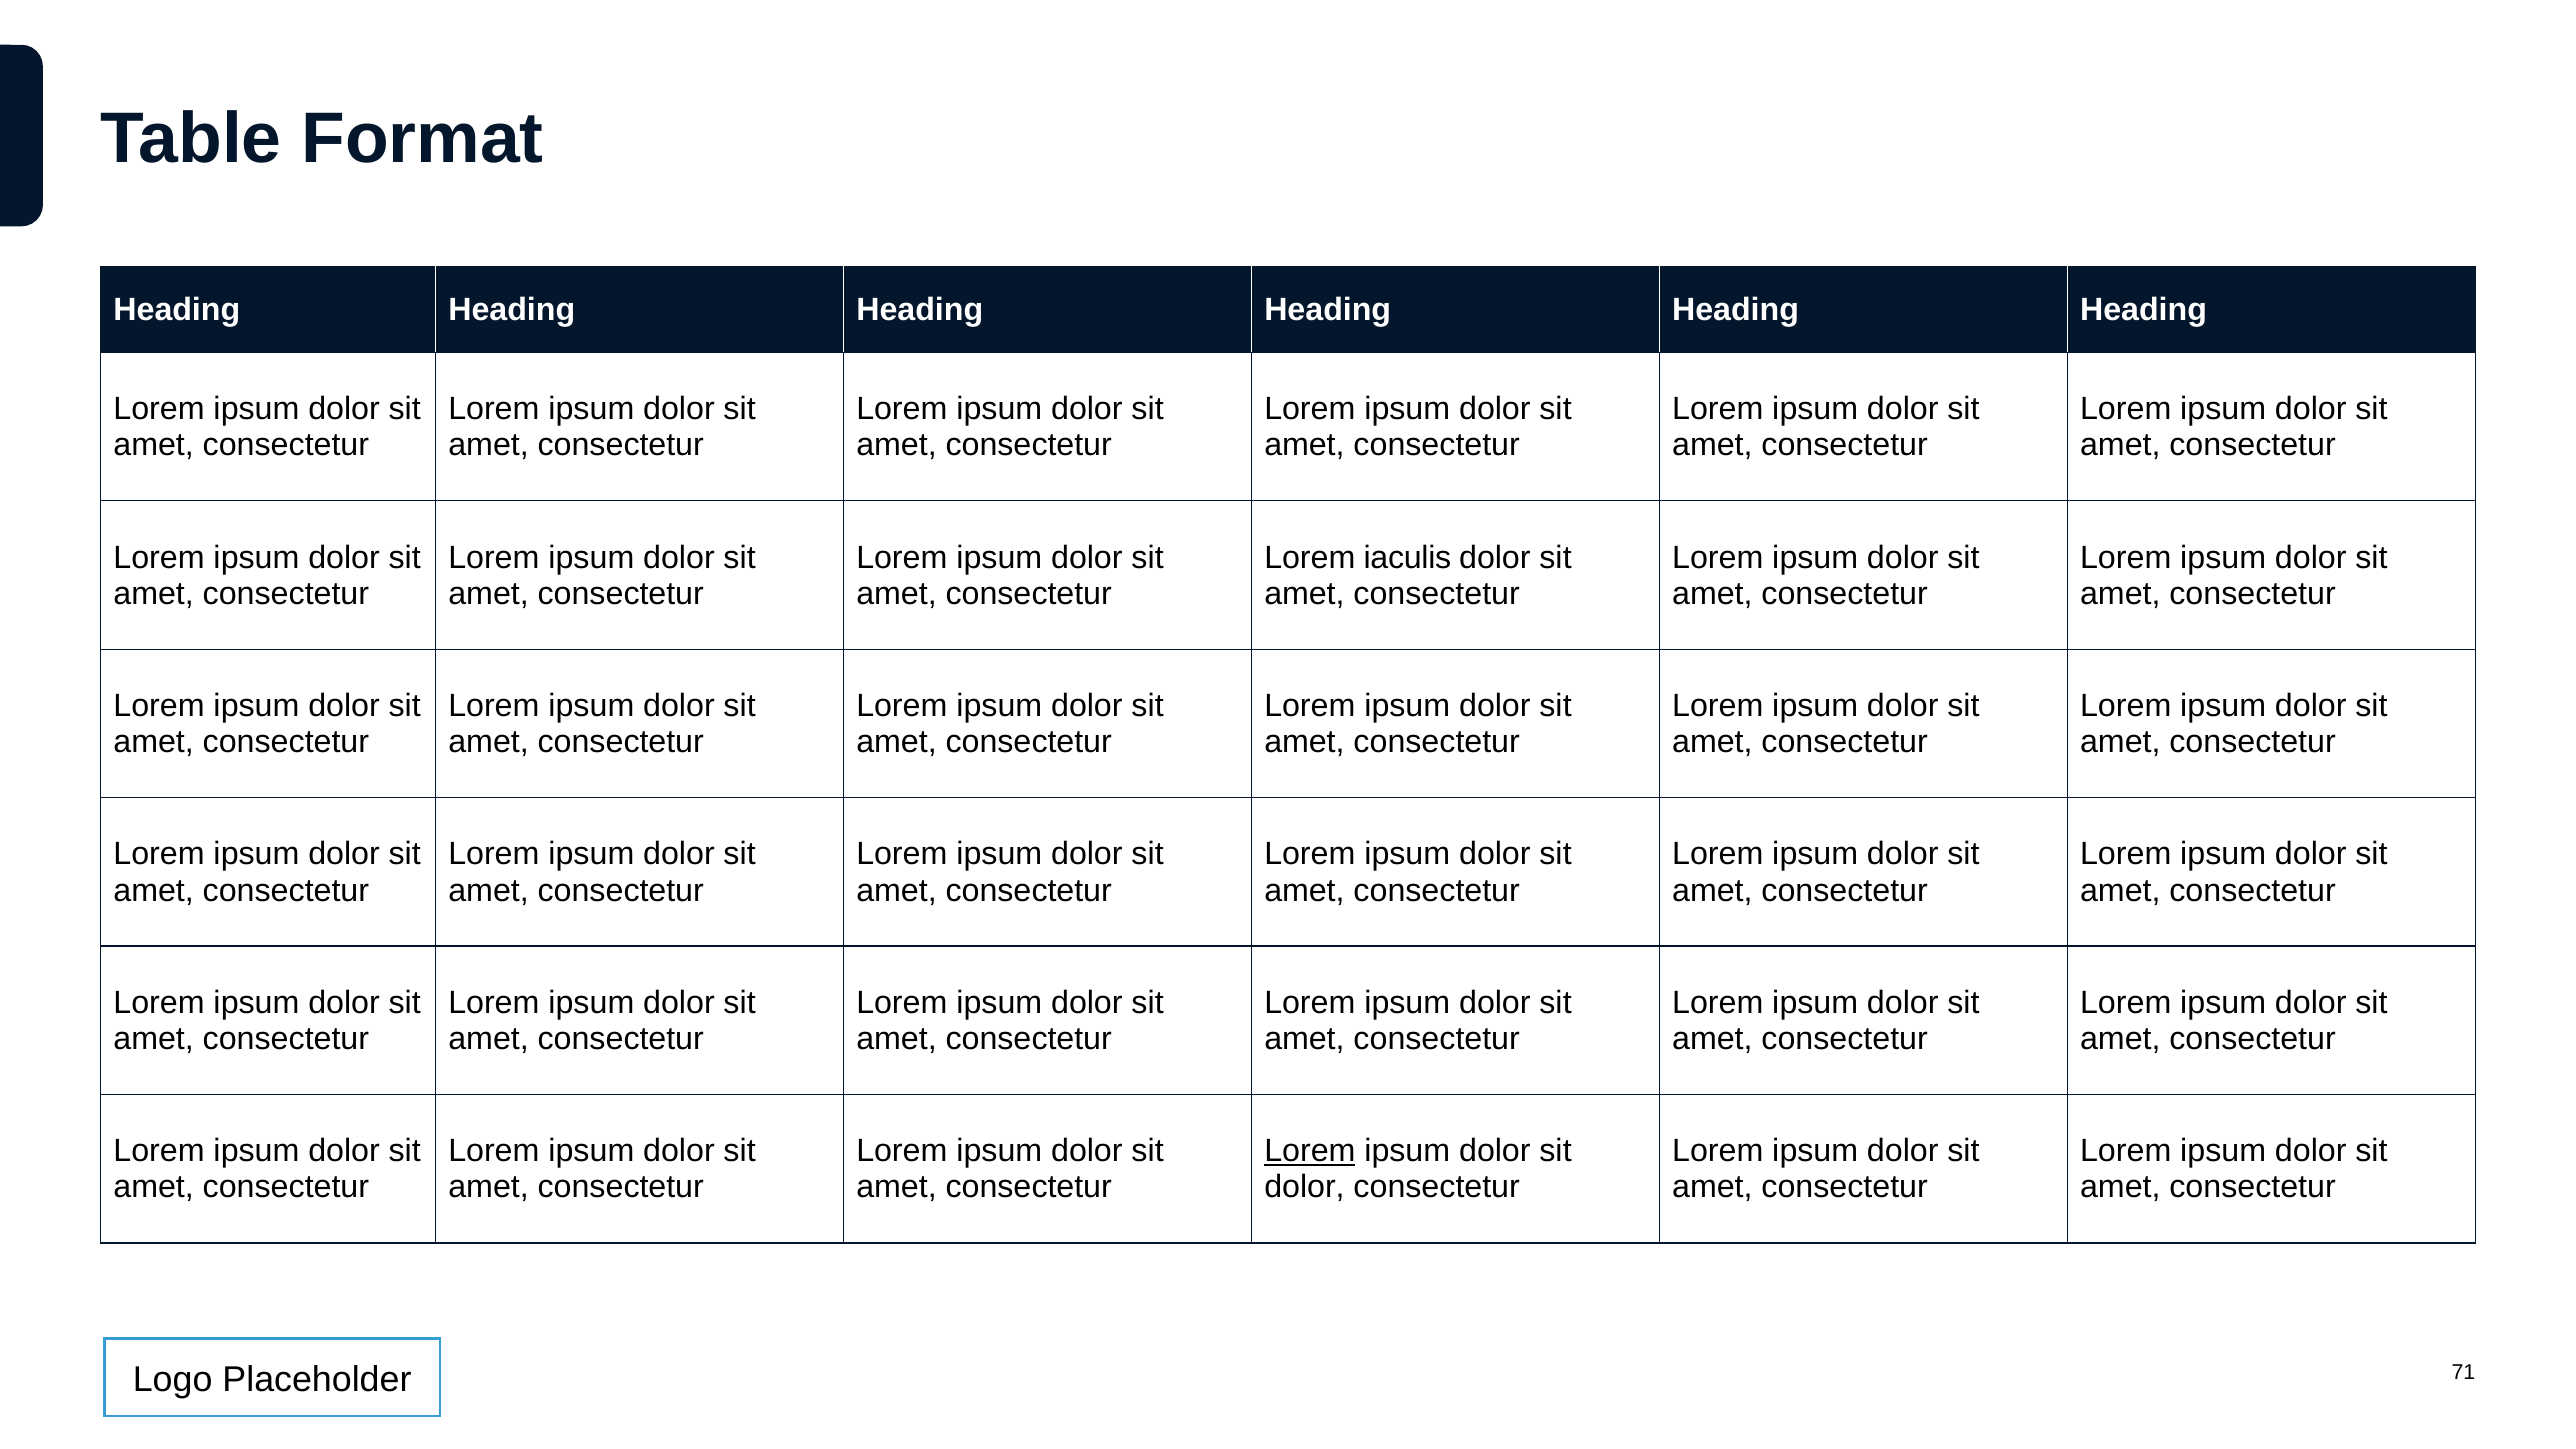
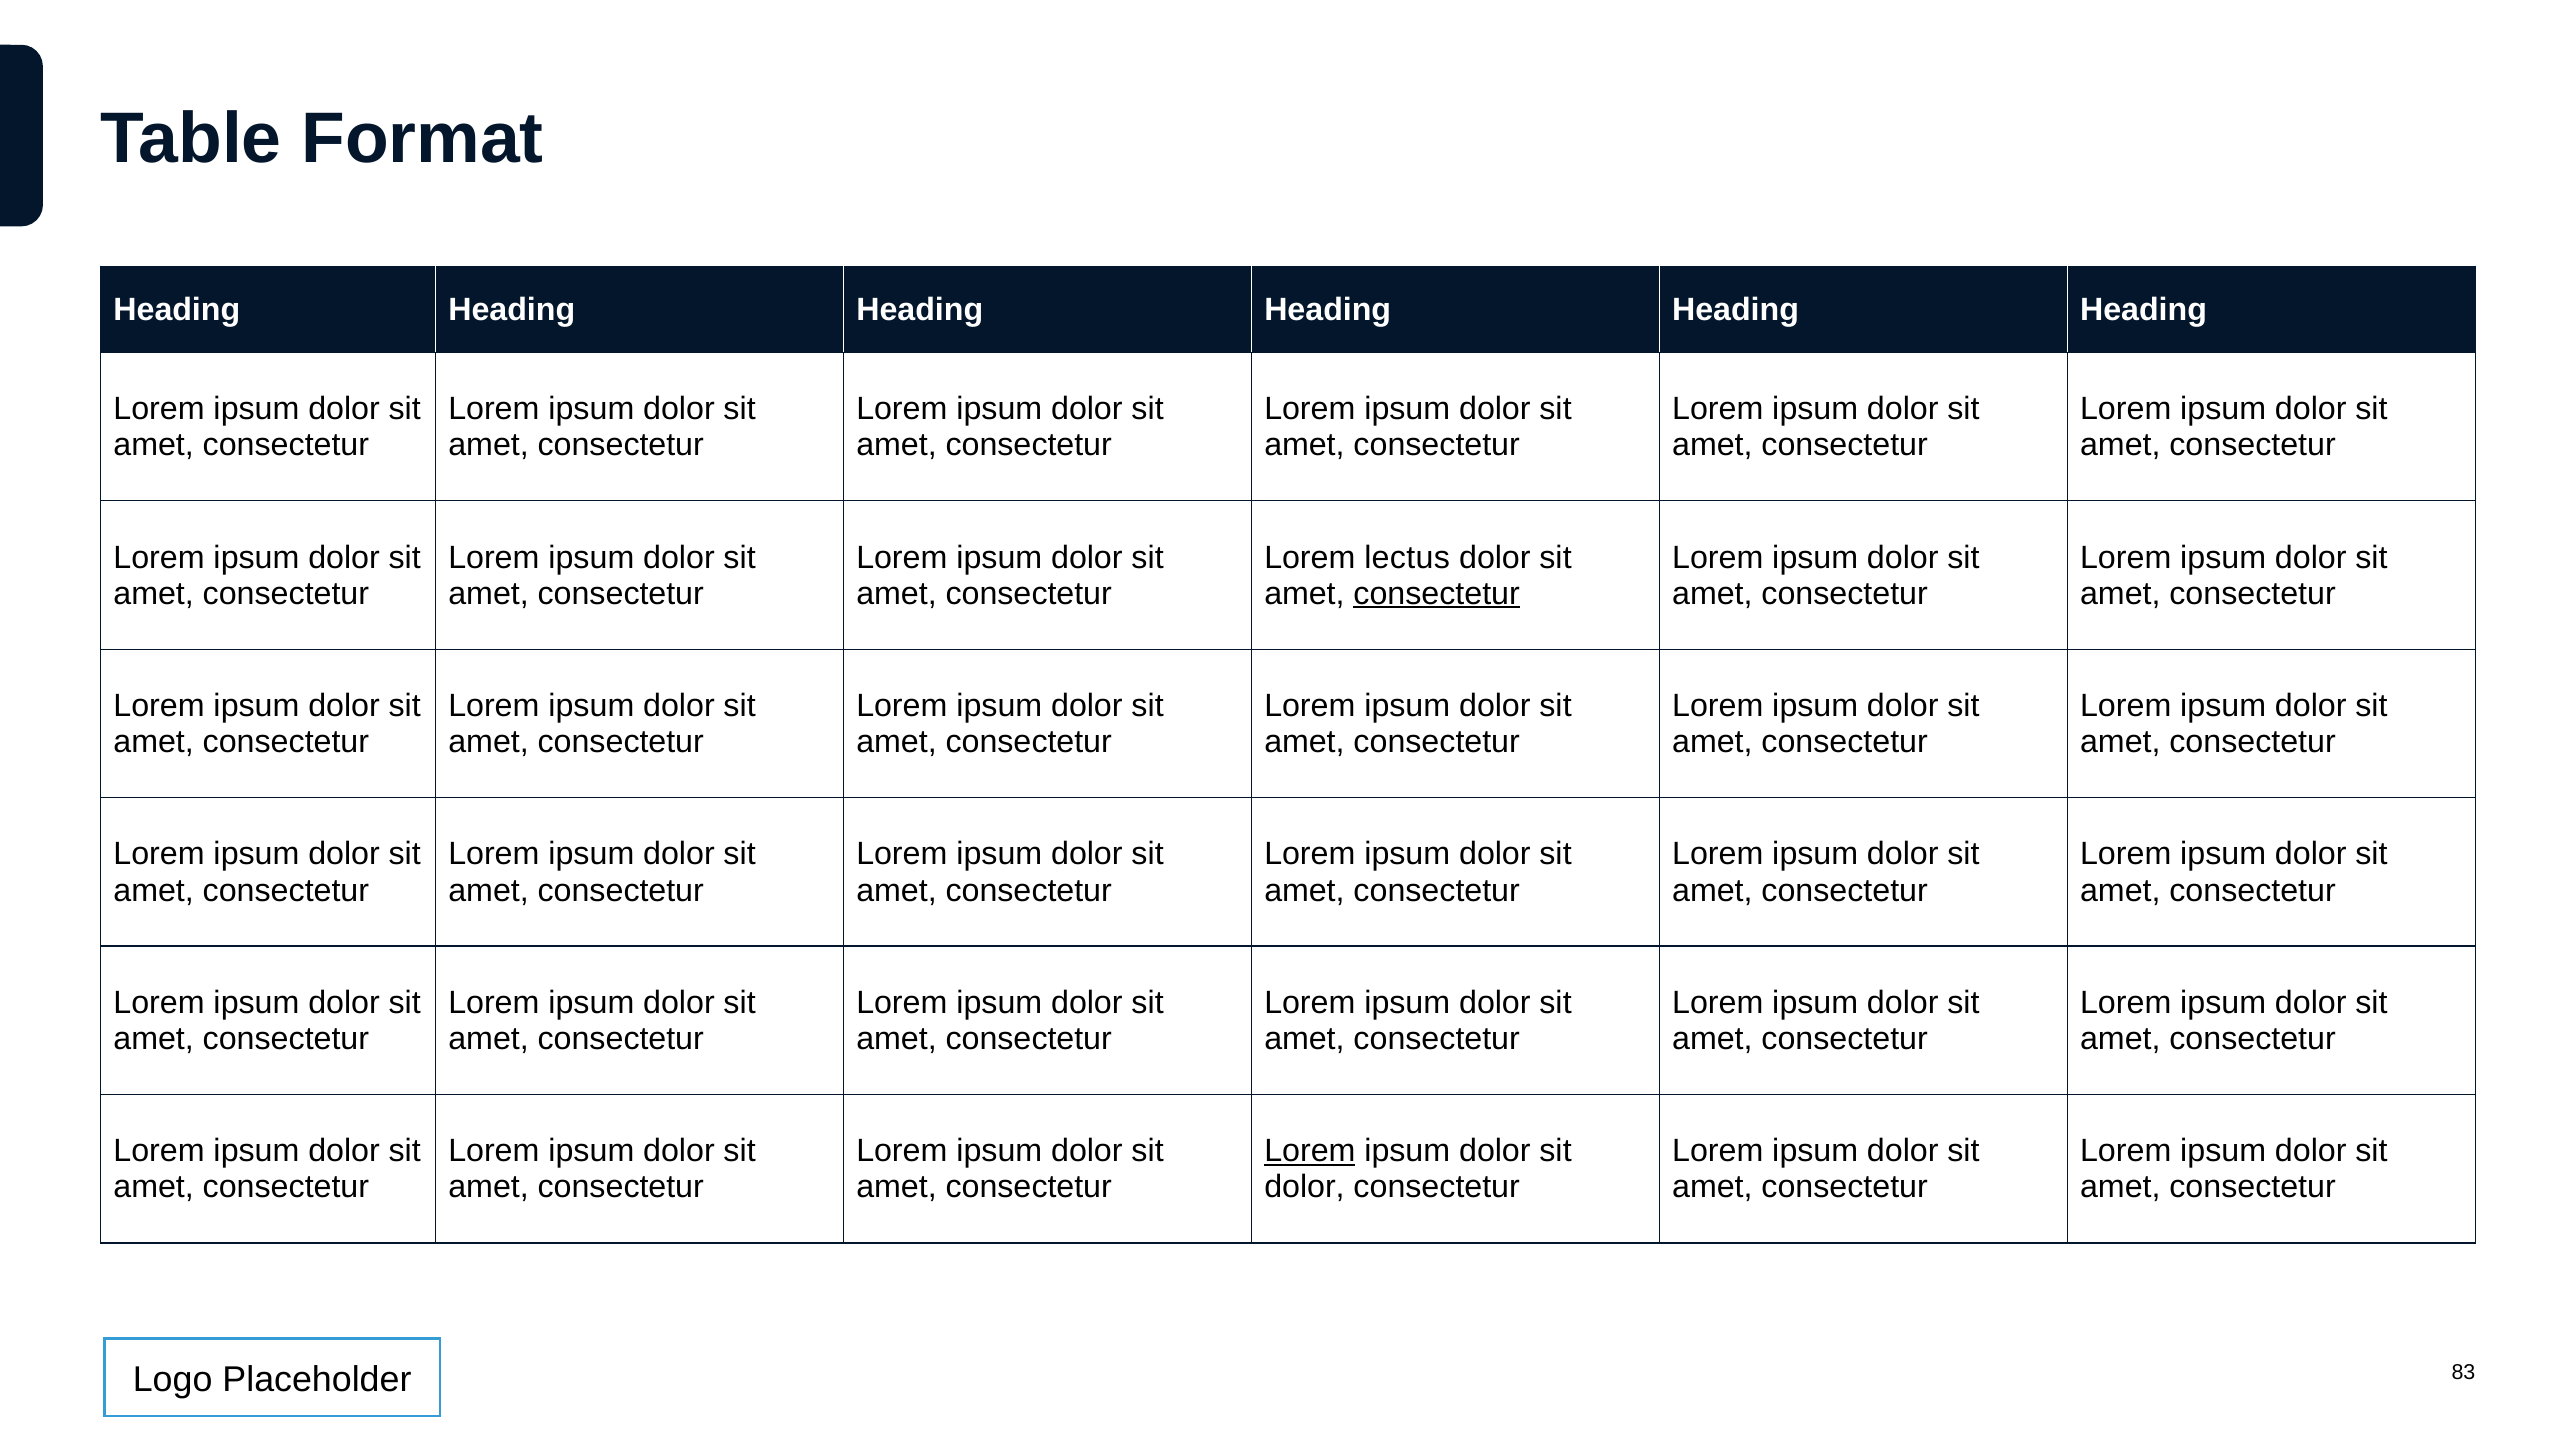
iaculis: iaculis -> lectus
consectetur at (1437, 593) underline: none -> present
71: 71 -> 83
